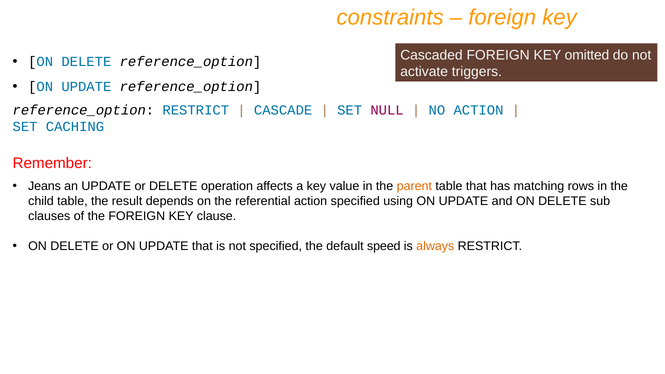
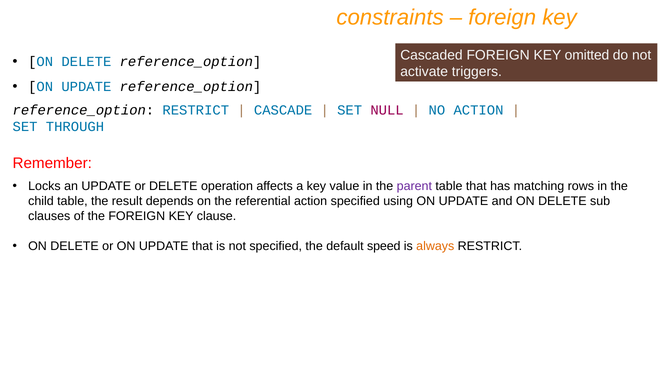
CACHING: CACHING -> THROUGH
Jeans: Jeans -> Locks
parent colour: orange -> purple
